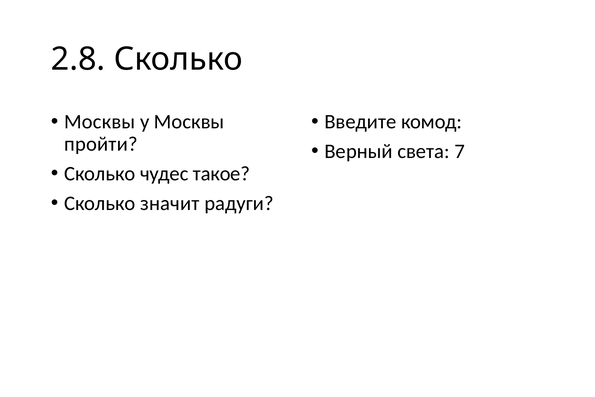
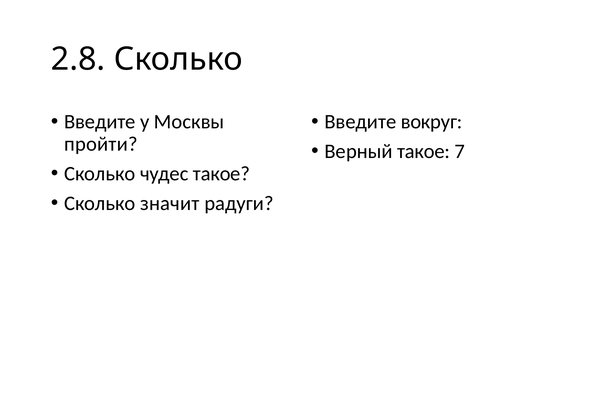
Москвы at (100, 122): Москвы -> Введите
комод: комод -> вокруг
Верный света: света -> такое
